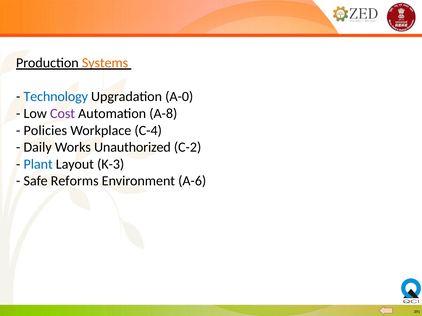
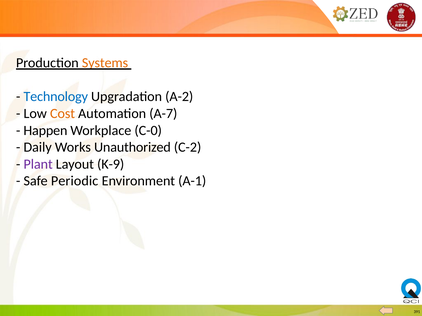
A-0: A-0 -> A-2
Cost colour: purple -> orange
A-8: A-8 -> A-7
Policies: Policies -> Happen
C-4: C-4 -> C-0
Plant colour: blue -> purple
K-3: K-3 -> K-9
Reforms: Reforms -> Periodic
A-6: A-6 -> A-1
